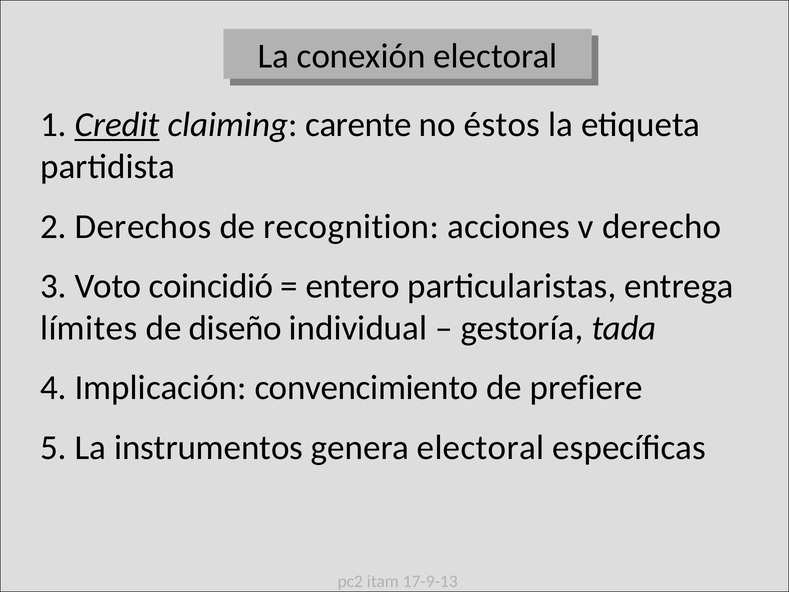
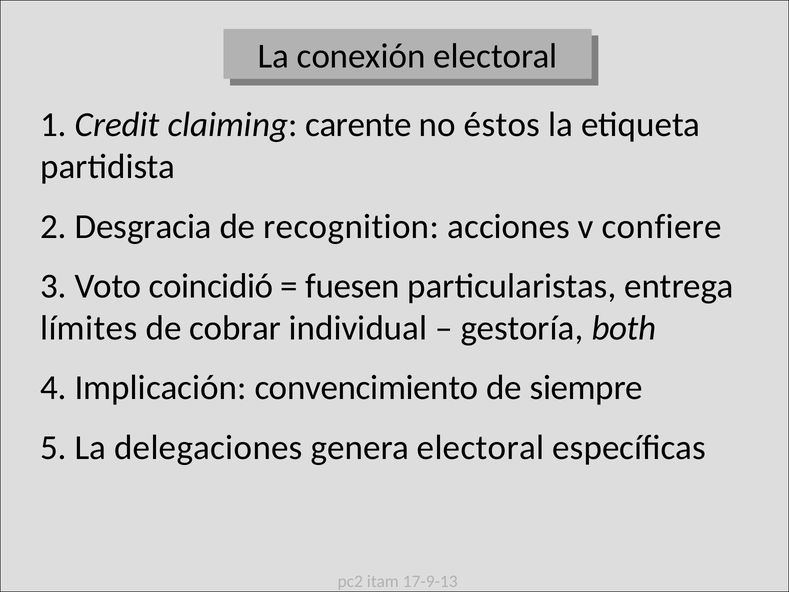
Credit underline: present -> none
Derechos: Derechos -> Desgracia
derecho: derecho -> confiere
entero: entero -> fuesen
diseño: diseño -> cobrar
tada: tada -> both
prefiere: prefiere -> siempre
instrumentos: instrumentos -> delegaciones
